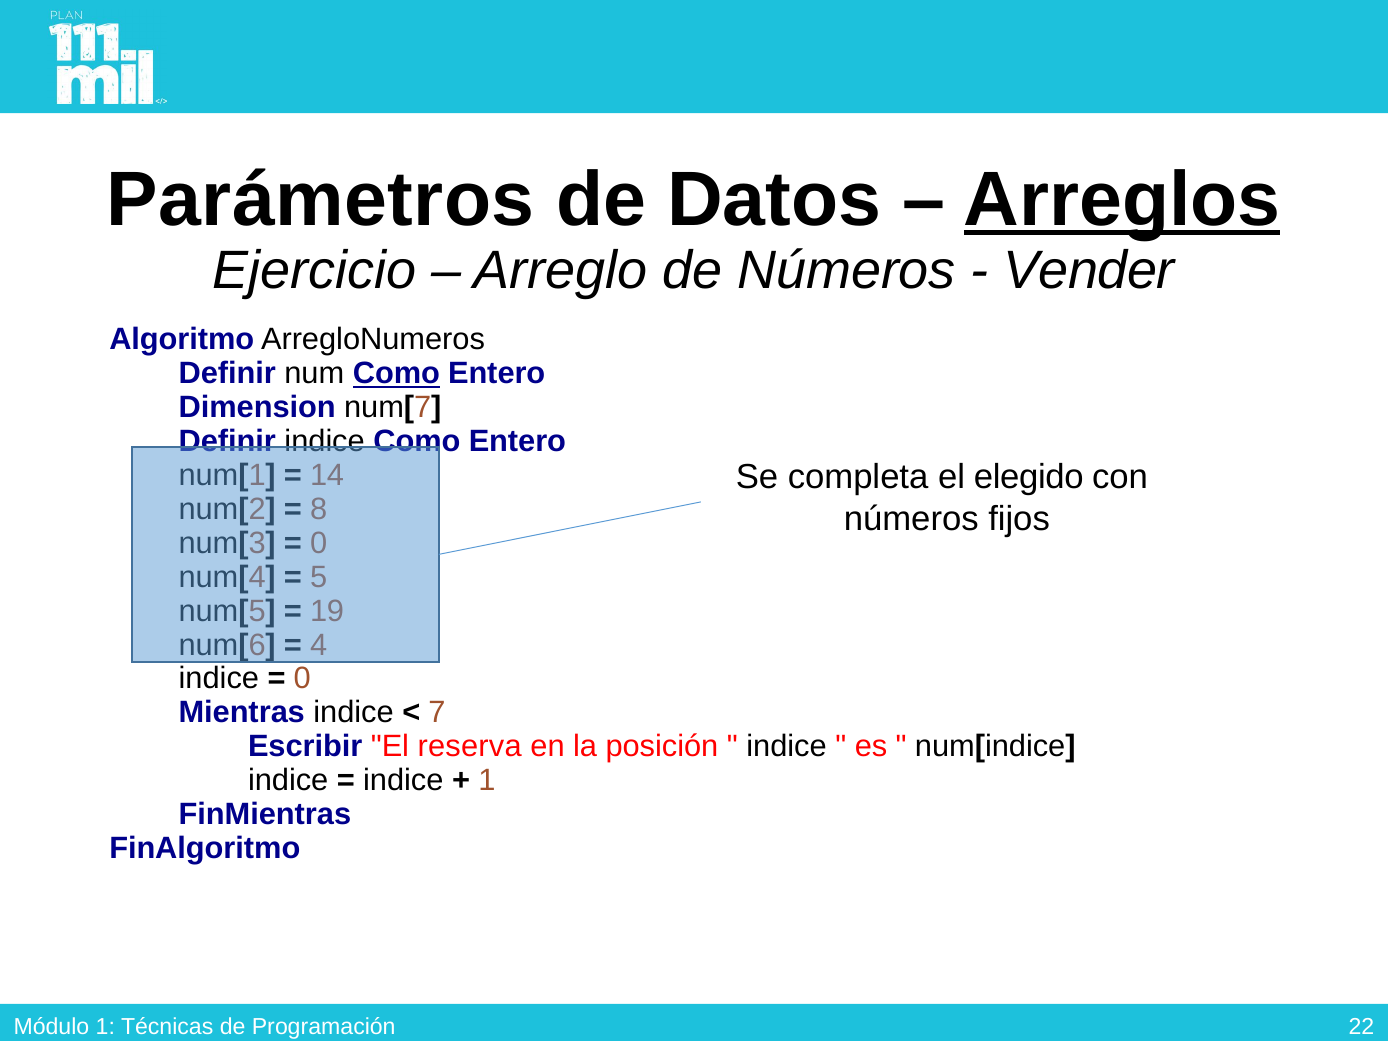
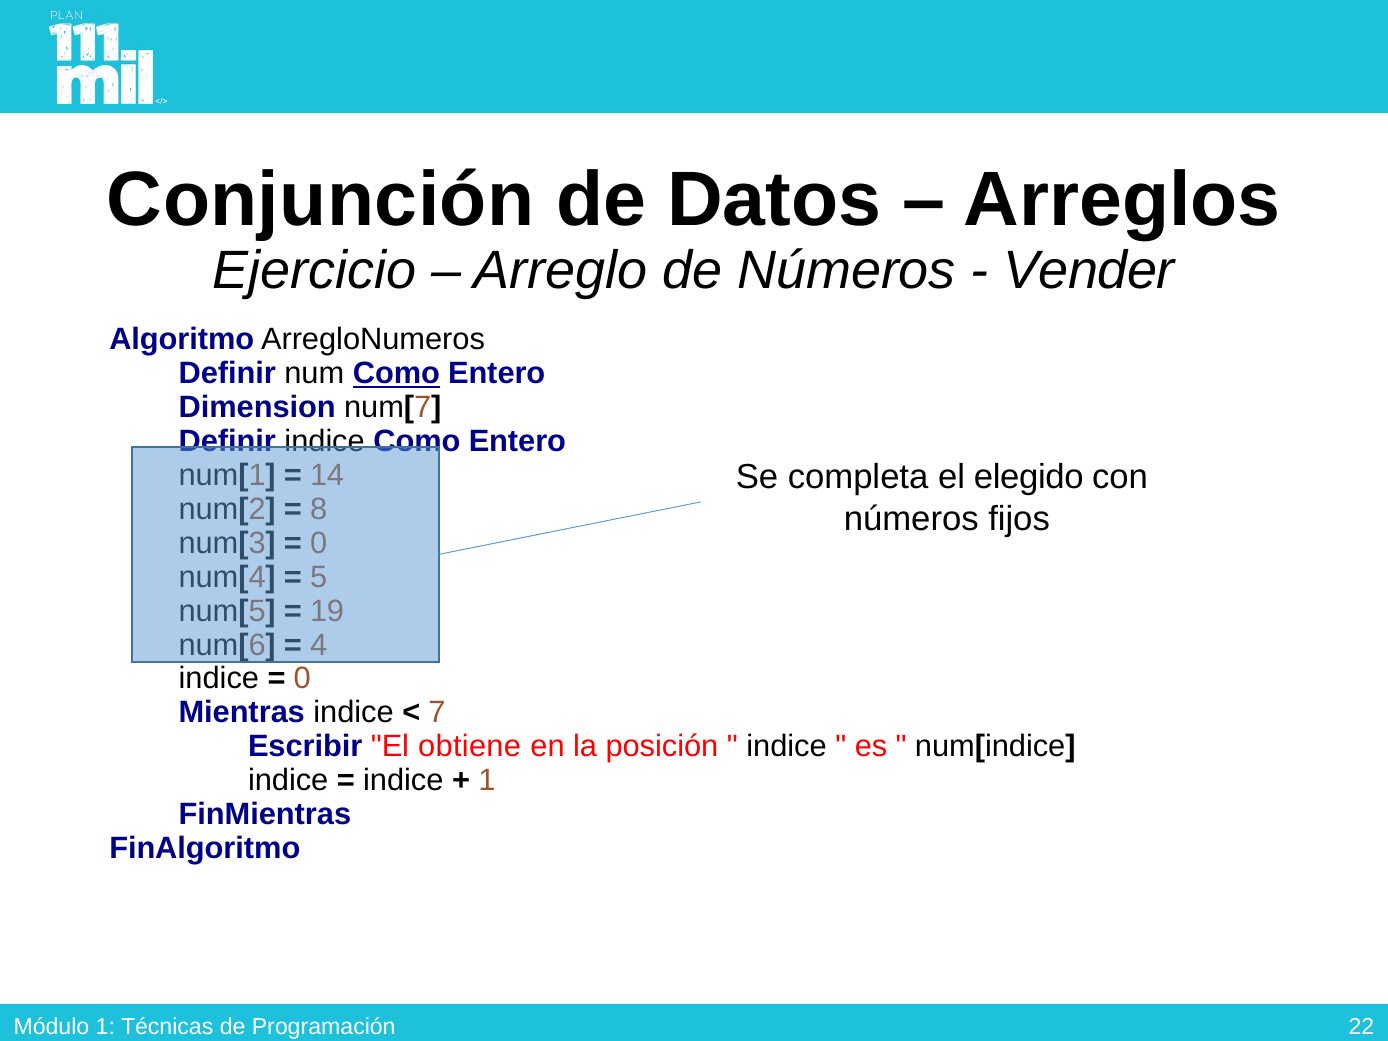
Parámetros: Parámetros -> Conjunción
Arreglos underline: present -> none
reserva: reserva -> obtiene
